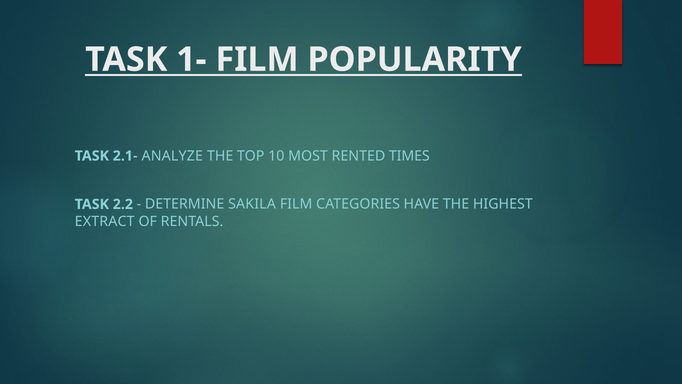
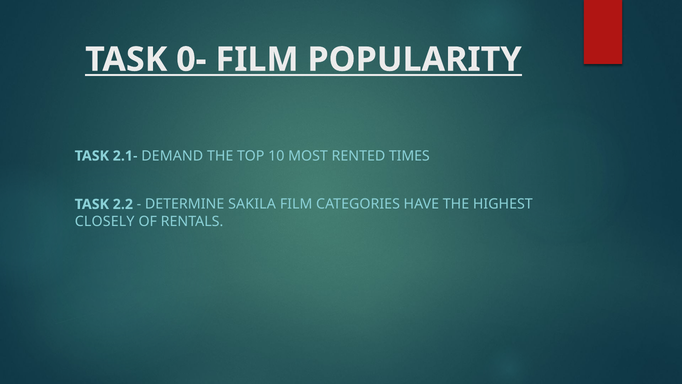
1-: 1- -> 0-
ANALYZE: ANALYZE -> DEMAND
EXTRACT: EXTRACT -> CLOSELY
